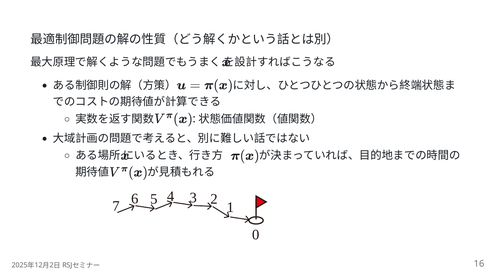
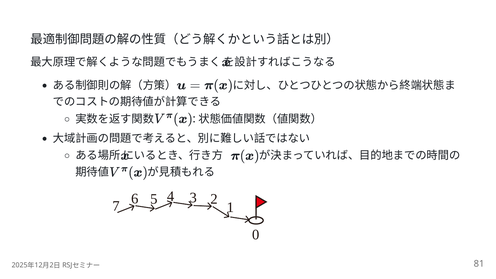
16: 16 -> 81
